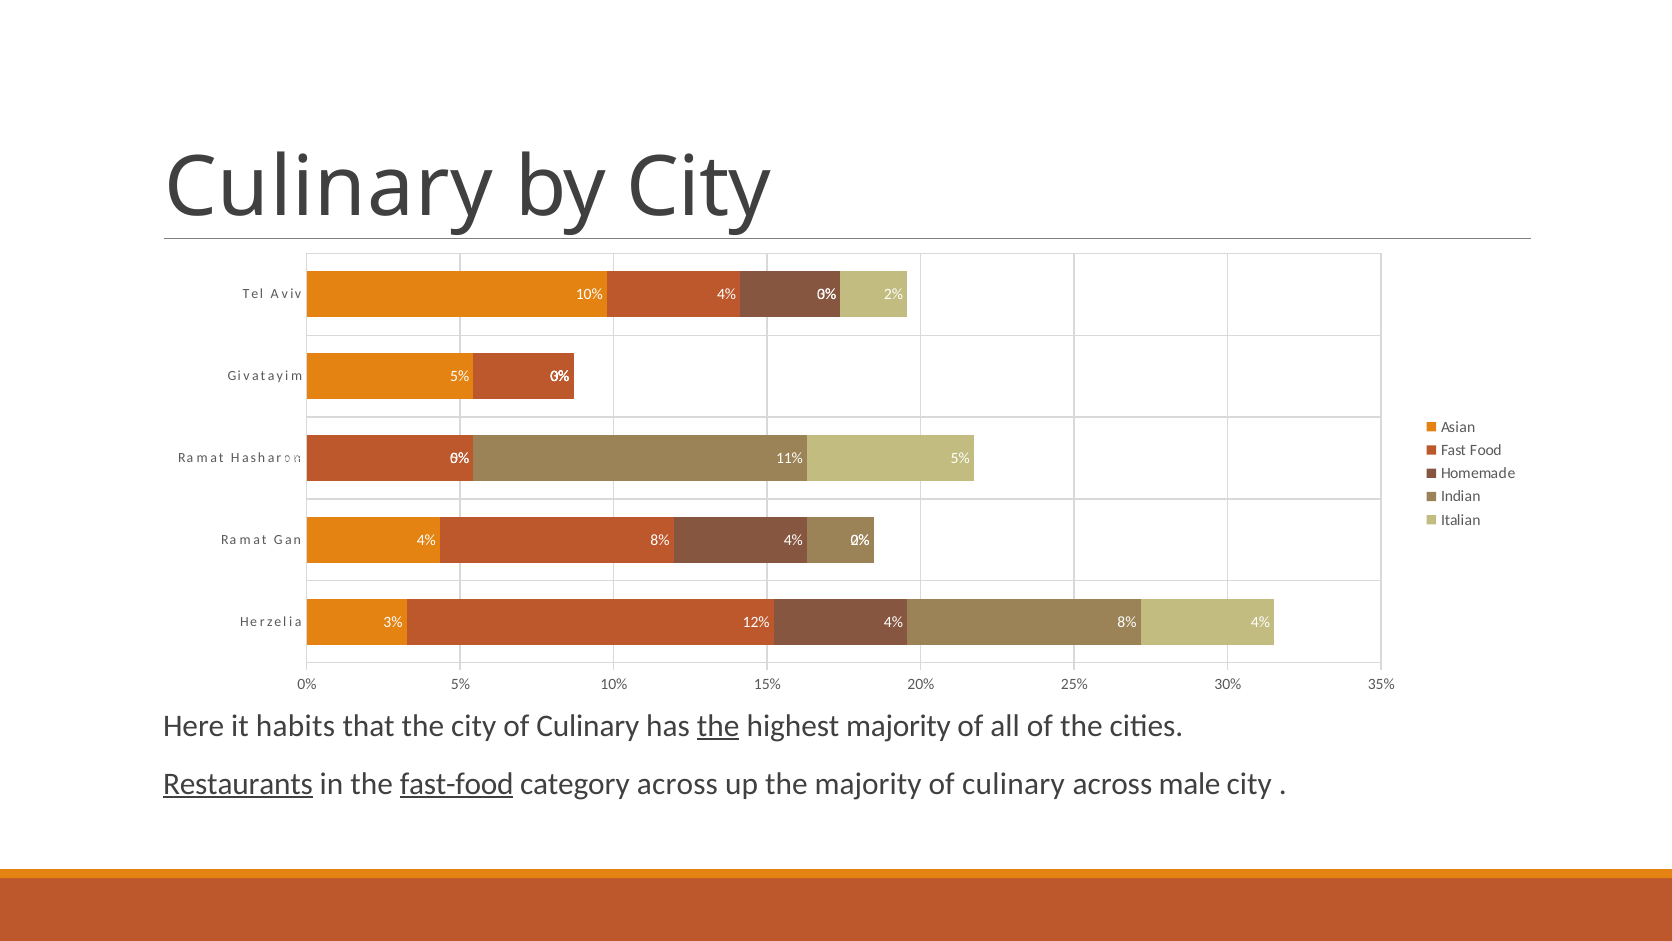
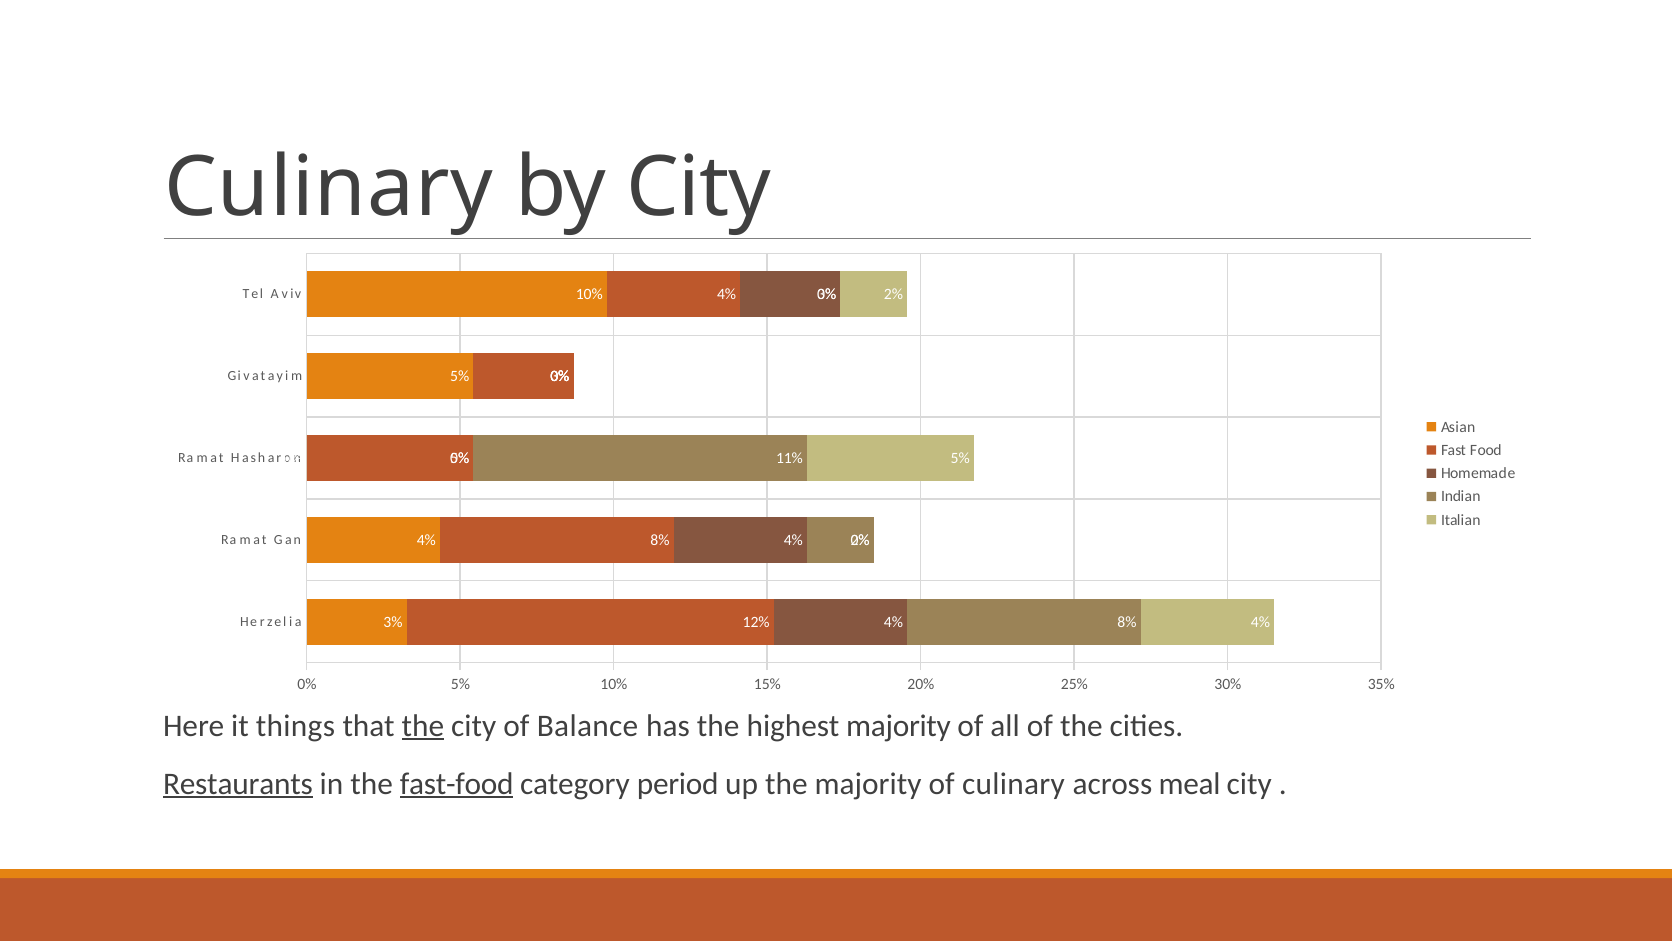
habits: habits -> things
the at (423, 725) underline: none -> present
city of Culinary: Culinary -> Balance
the at (718, 725) underline: present -> none
category across: across -> period
male: male -> meal
